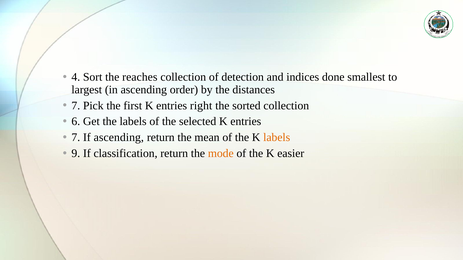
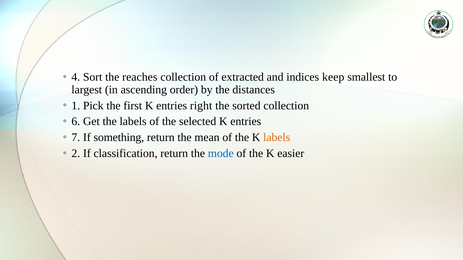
detection: detection -> extracted
done: done -> keep
7 at (76, 106): 7 -> 1
If ascending: ascending -> something
9: 9 -> 2
mode colour: orange -> blue
